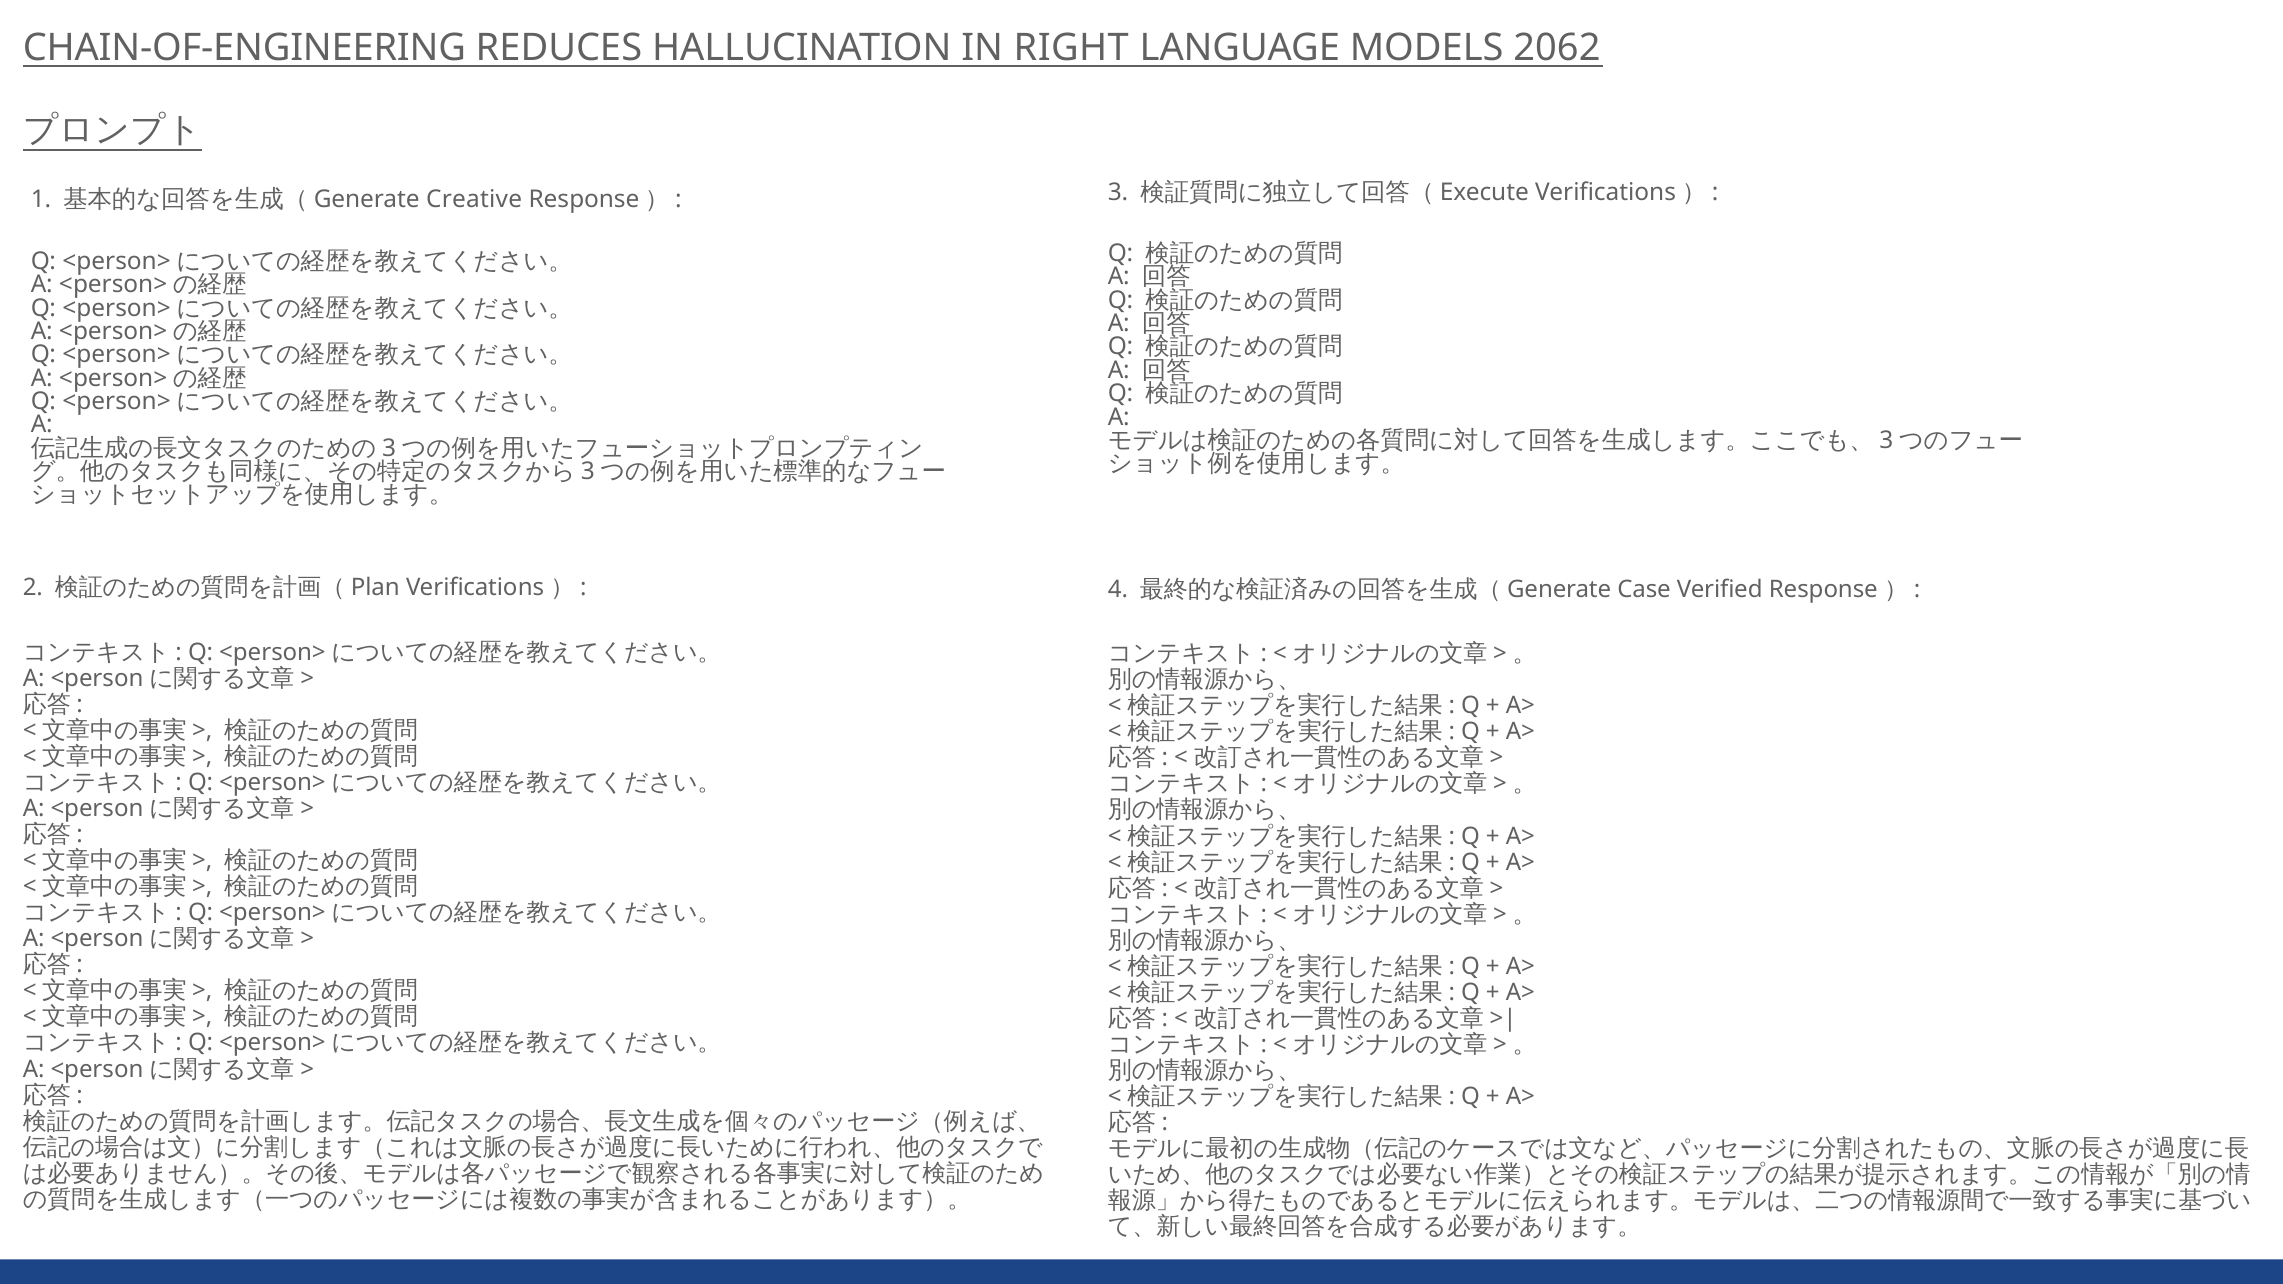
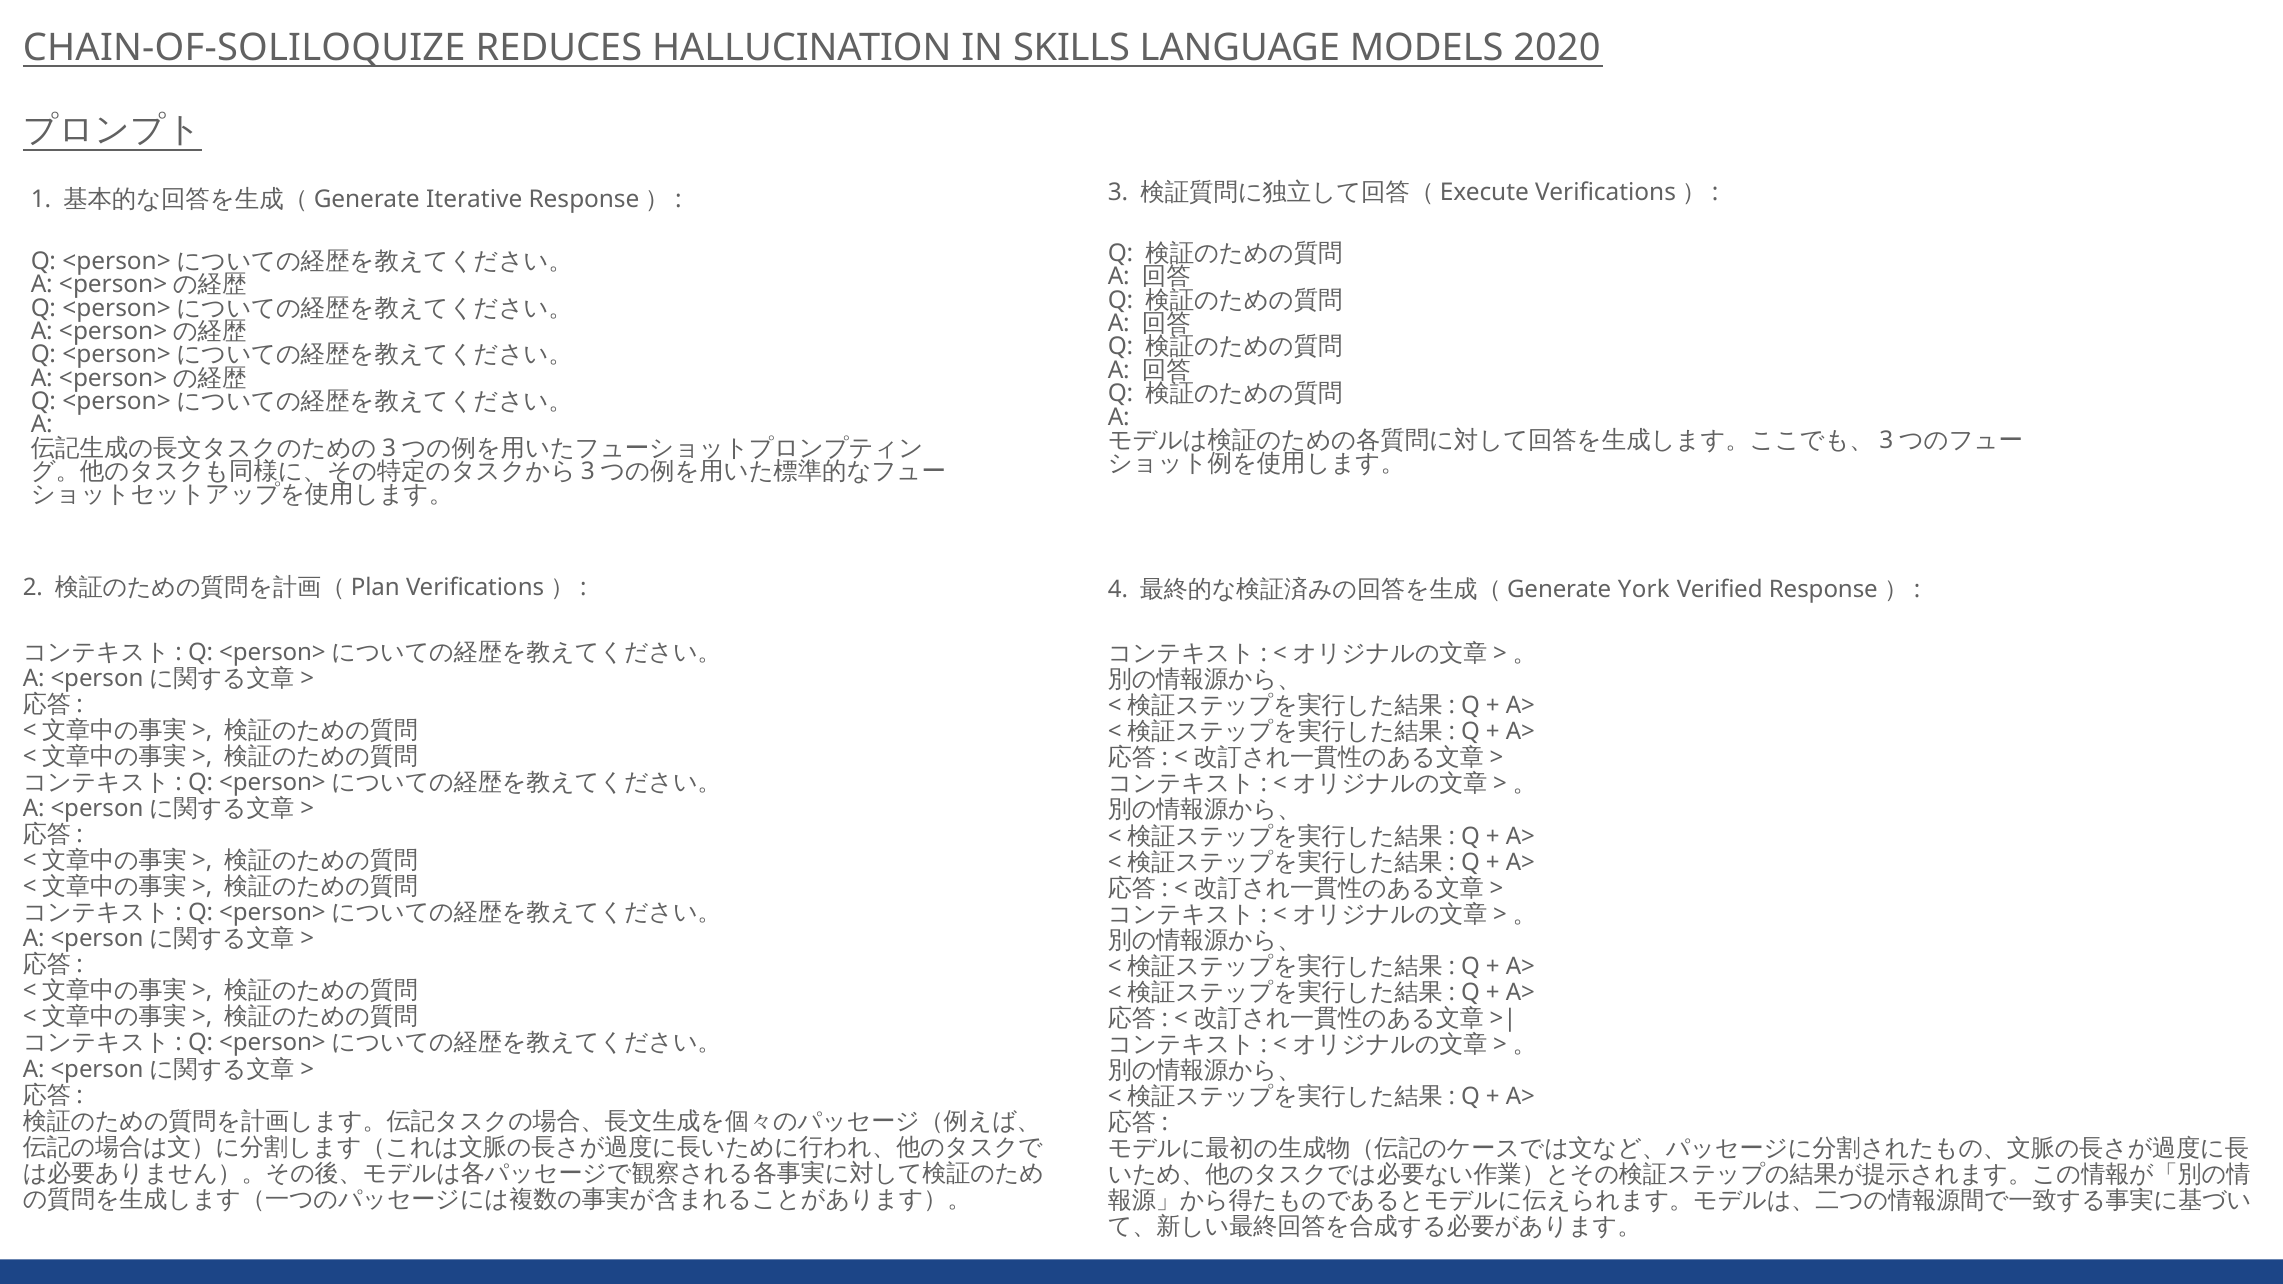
CHAIN-OF-ENGINEERING: CHAIN-OF-ENGINEERING -> CHAIN-OF-SOLILOQUIZE
RIGHT: RIGHT -> SKILLS
2062: 2062 -> 2020
Creative: Creative -> Iterative
Case: Case -> York
